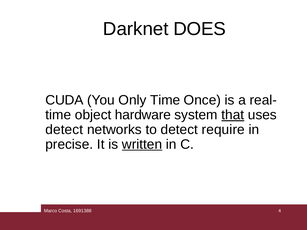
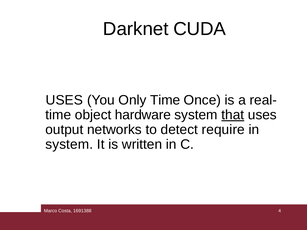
DOES: DOES -> CUDA
CUDA at (64, 100): CUDA -> USES
detect at (64, 130): detect -> output
precise at (69, 144): precise -> system
written underline: present -> none
